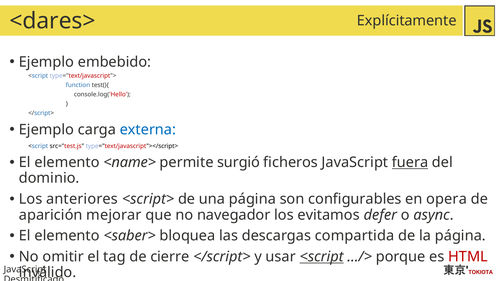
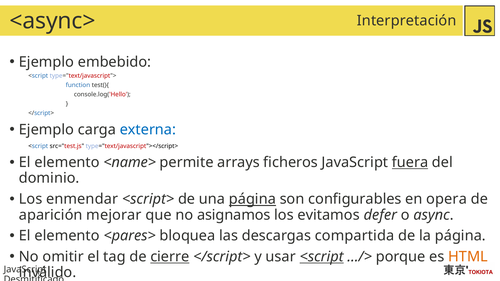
<dares>: <dares> -> <async>
Explícitamente: Explícitamente -> Interpretación
surgió: surgió -> arrays
anteriores: anteriores -> enmendar
página at (252, 199) underline: none -> present
navegador: navegador -> asignamos
<saber>: <saber> -> <pares>
cierre underline: none -> present
HTML colour: red -> orange
